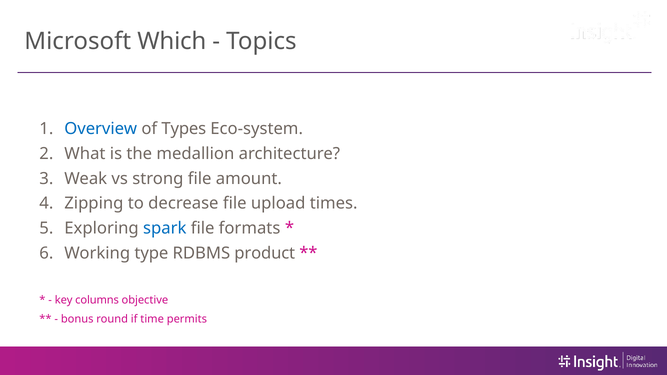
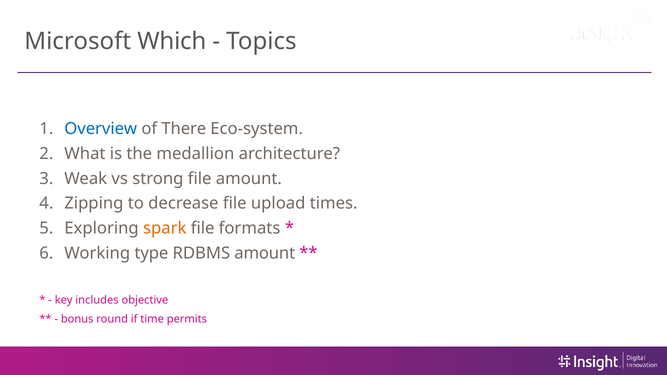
Types: Types -> There
spark colour: blue -> orange
RDBMS product: product -> amount
columns: columns -> includes
